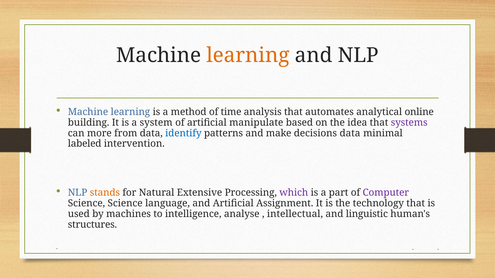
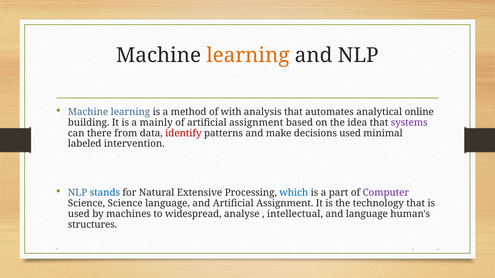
time: time -> with
system: system -> mainly
of artificial manipulate: manipulate -> assignment
more: more -> there
identify colour: blue -> red
decisions data: data -> used
stands colour: orange -> blue
which colour: purple -> blue
intelligence: intelligence -> widespread
and linguistic: linguistic -> language
